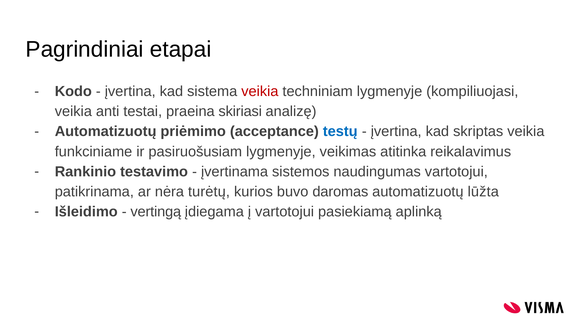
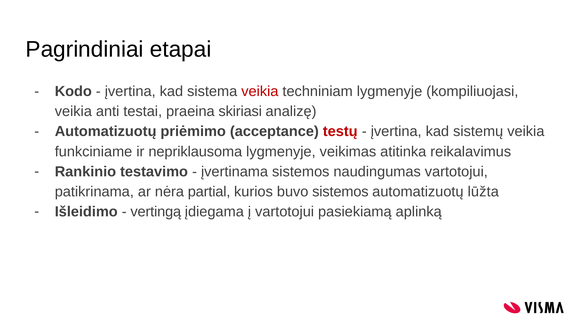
testų colour: blue -> red
skriptas: skriptas -> sistemų
pasiruošusiam: pasiruošusiam -> nepriklausoma
turėtų: turėtų -> partial
buvo daromas: daromas -> sistemos
